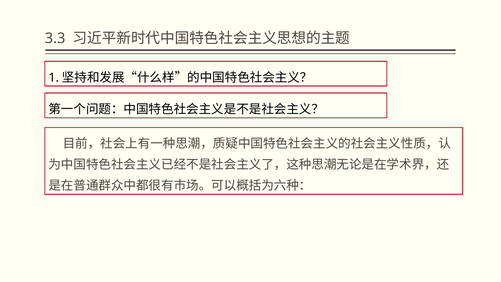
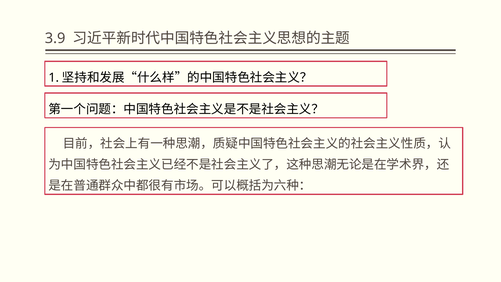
3.3: 3.3 -> 3.9
